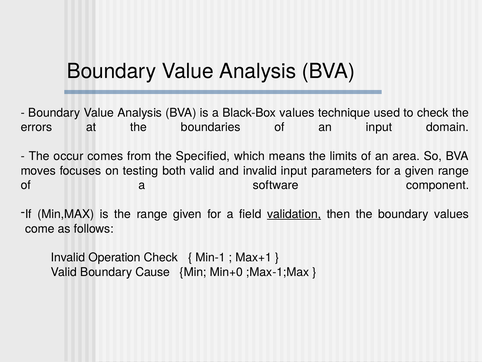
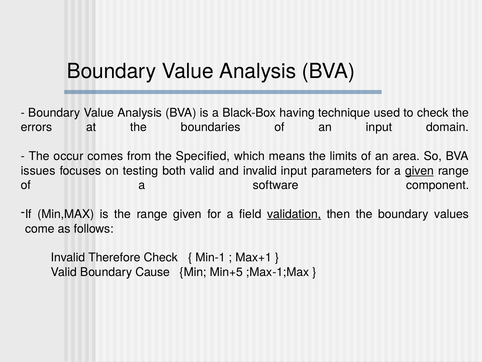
Black-Box values: values -> having
moves: moves -> issues
given at (419, 171) underline: none -> present
Operation: Operation -> Therefore
Min+0: Min+0 -> Min+5
